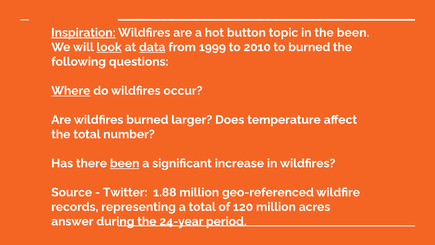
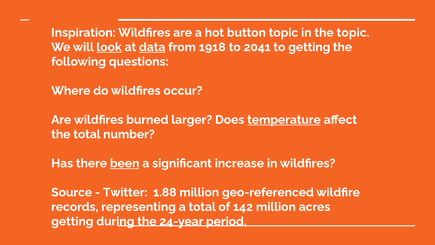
Inspiration underline: present -> none
the been: been -> topic
1999: 1999 -> 1918
2010: 2010 -> 2041
to burned: burned -> getting
Where underline: present -> none
temperature underline: none -> present
120: 120 -> 142
answer at (72, 221): answer -> getting
